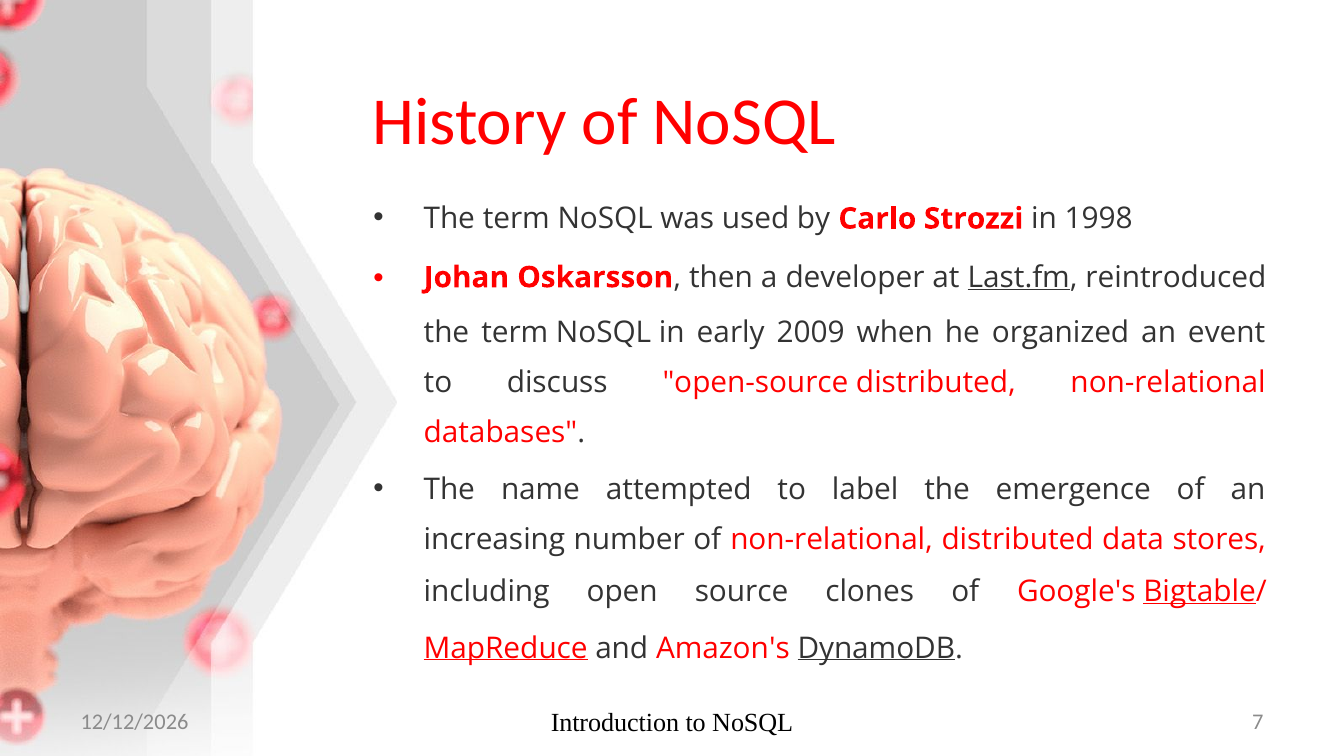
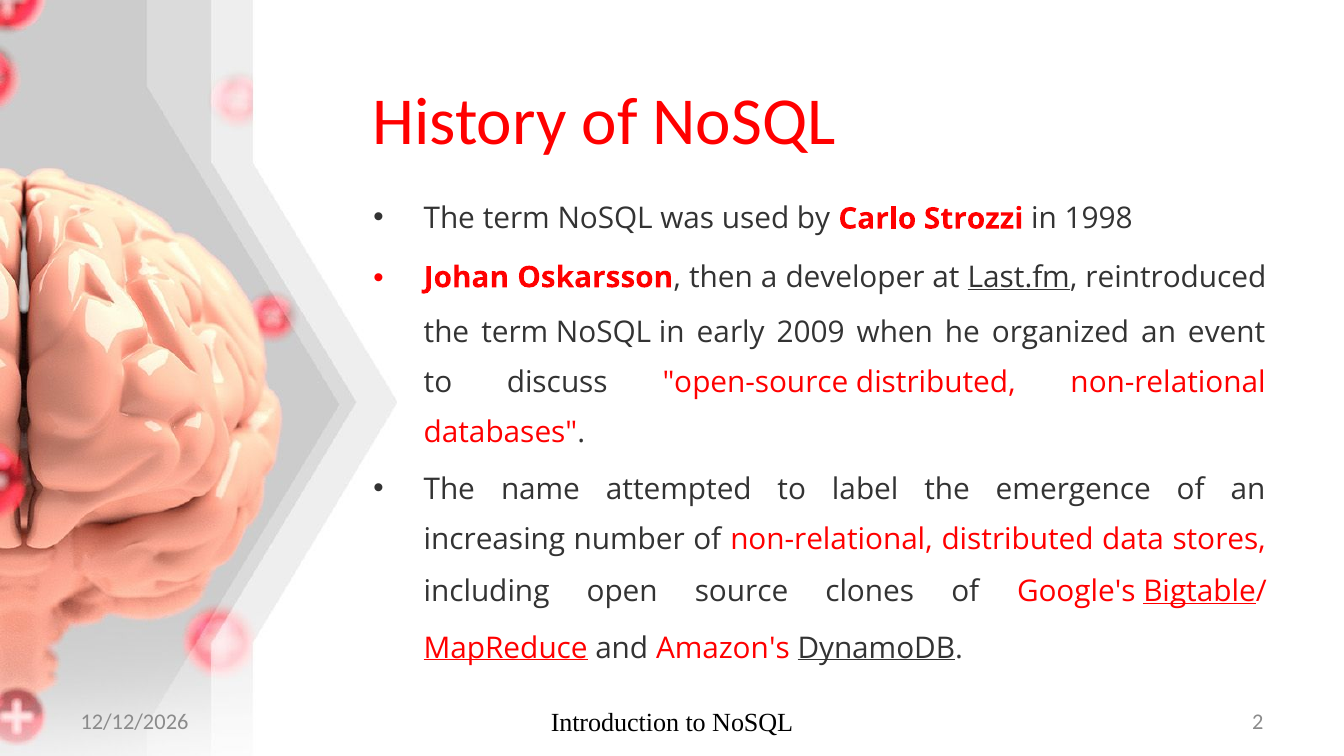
7: 7 -> 2
